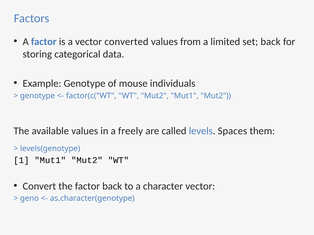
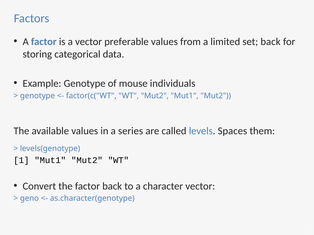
converted: converted -> preferable
freely: freely -> series
